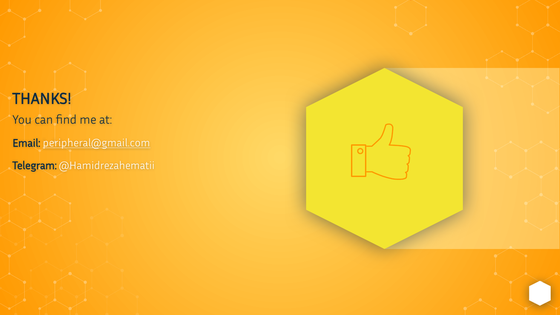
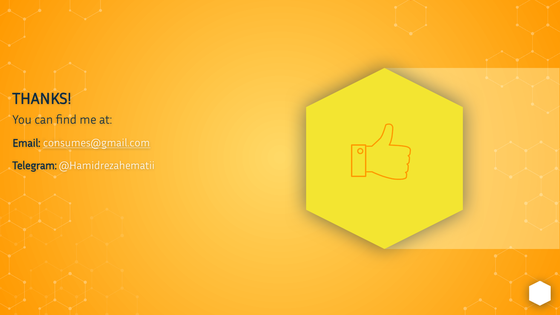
peripheral@gmail.com: peripheral@gmail.com -> consumes@gmail.com
